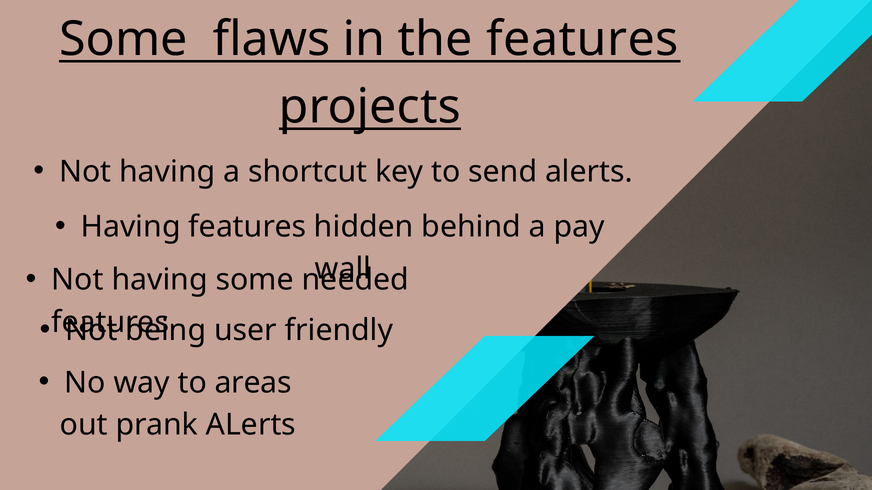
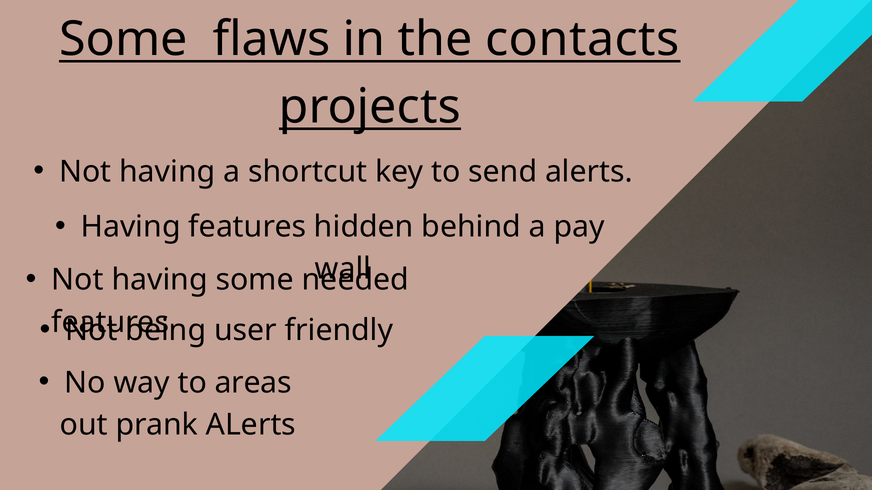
the features: features -> contacts
